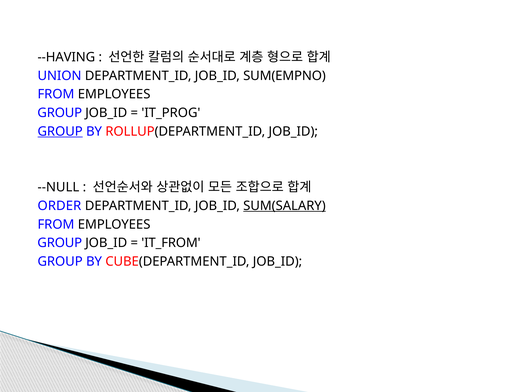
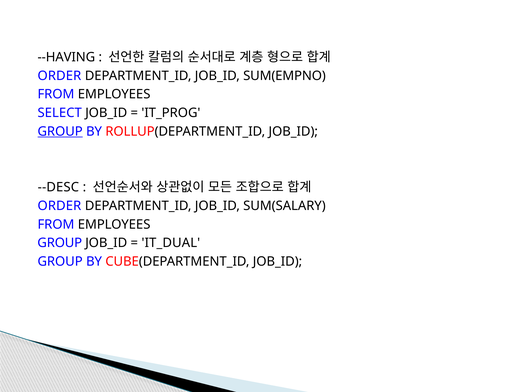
UNION at (59, 76): UNION -> ORDER
GROUP at (60, 113): GROUP -> SELECT
--NULL: --NULL -> --DESC
SUM(SALARY underline: present -> none
IT_FROM: IT_FROM -> IT_DUAL
